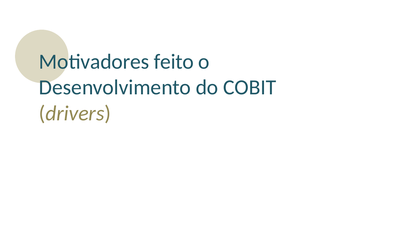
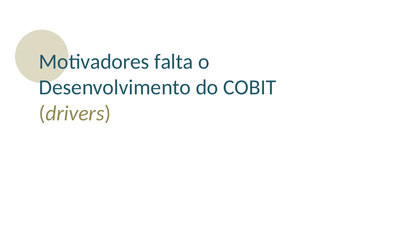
feito: feito -> falta
